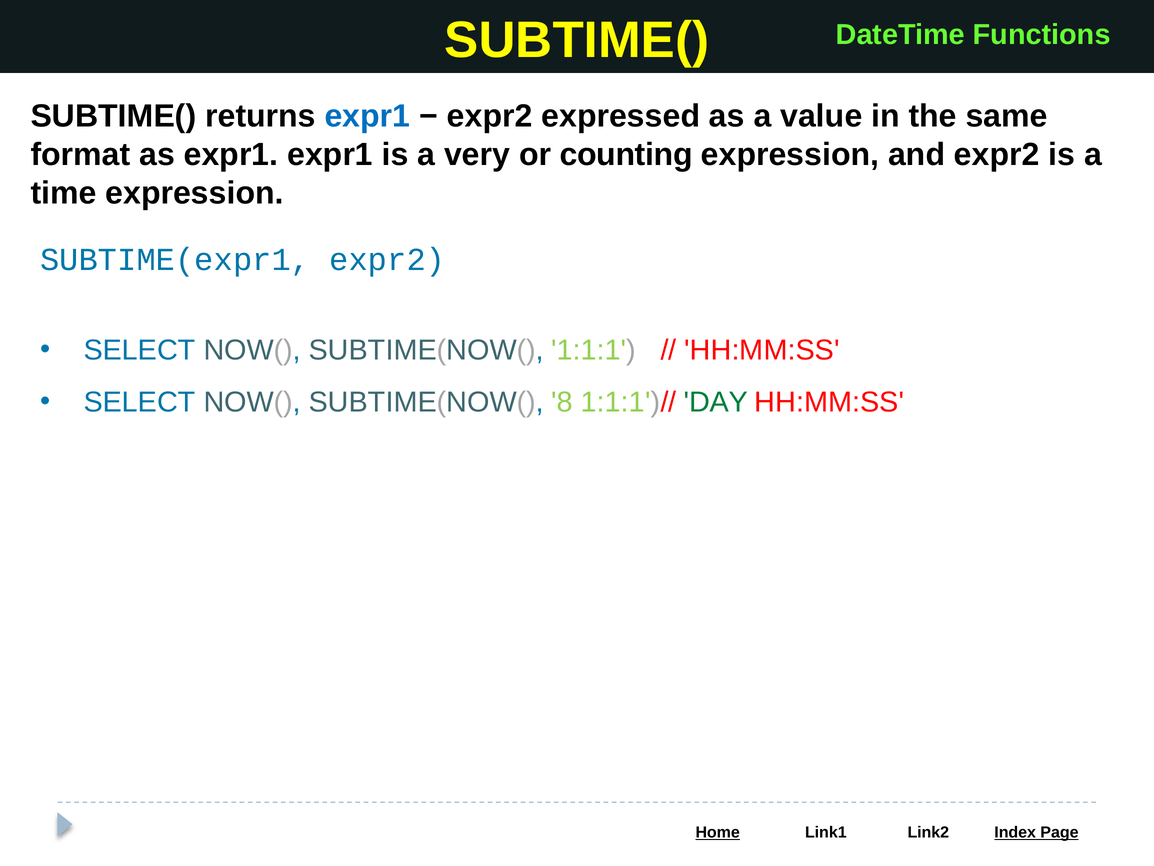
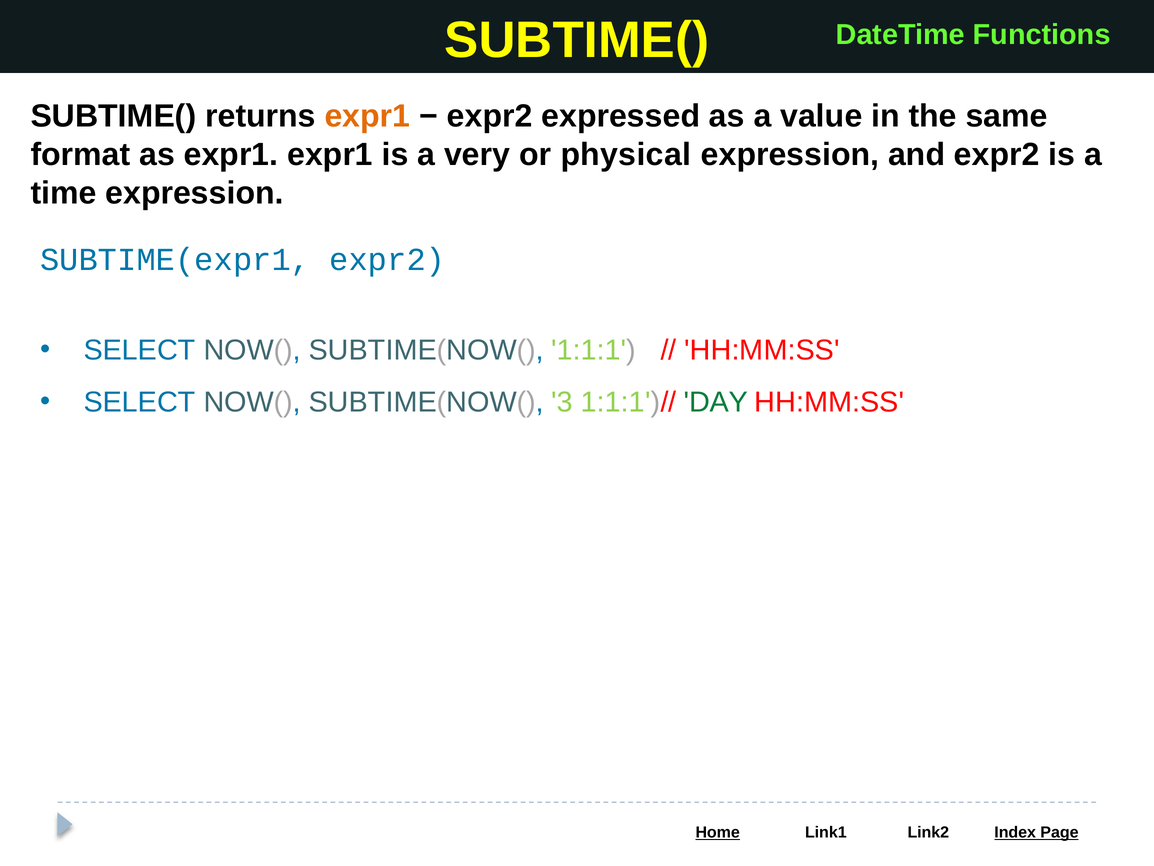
expr1 at (367, 116) colour: blue -> orange
counting: counting -> physical
8: 8 -> 3
